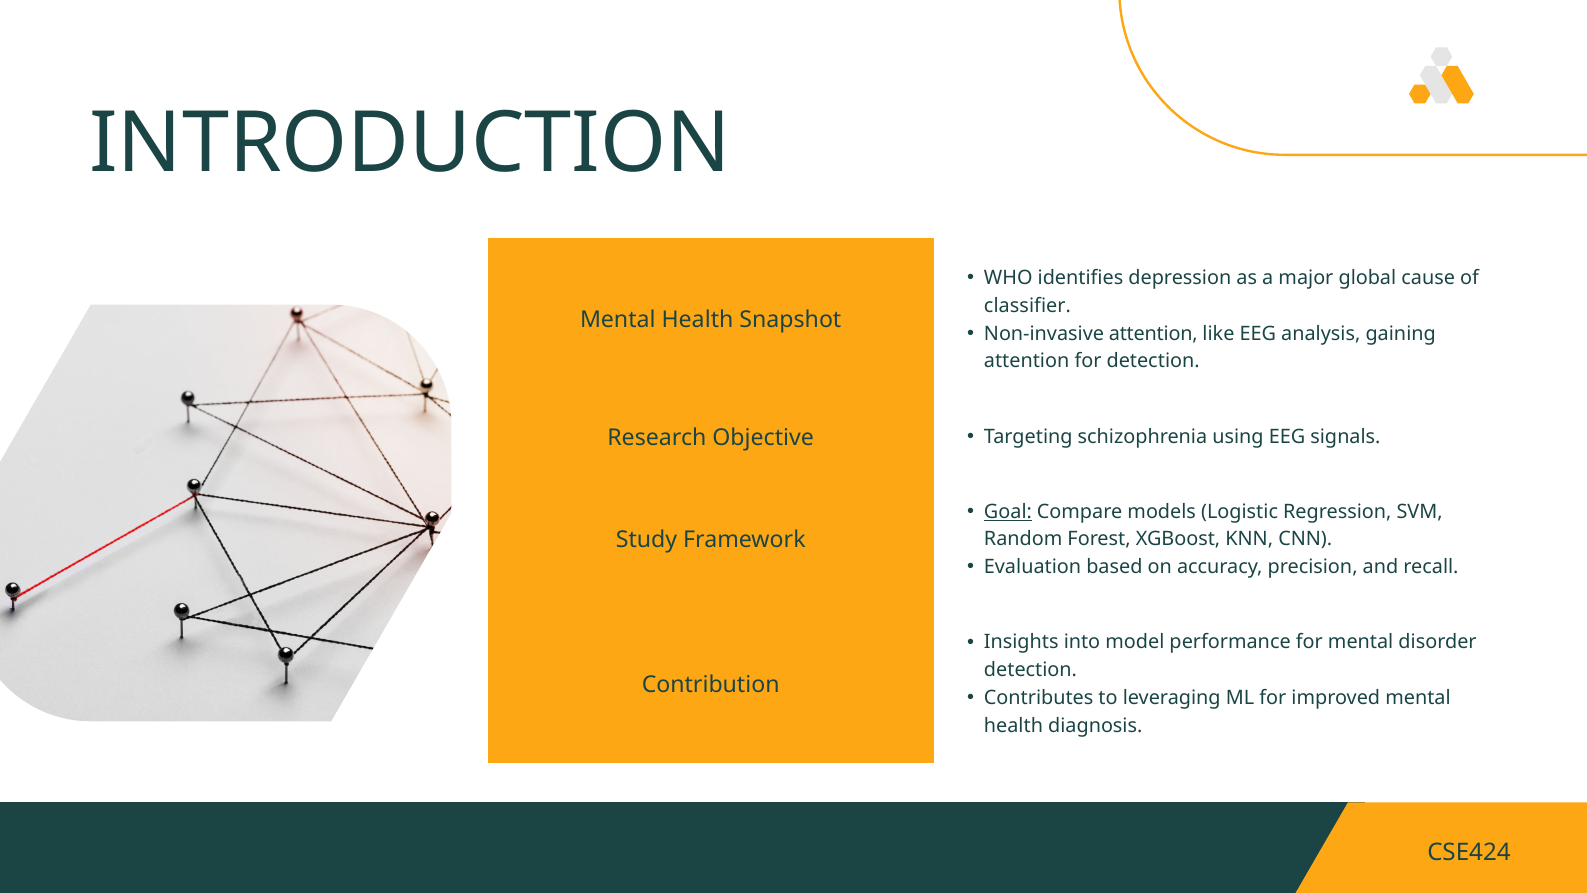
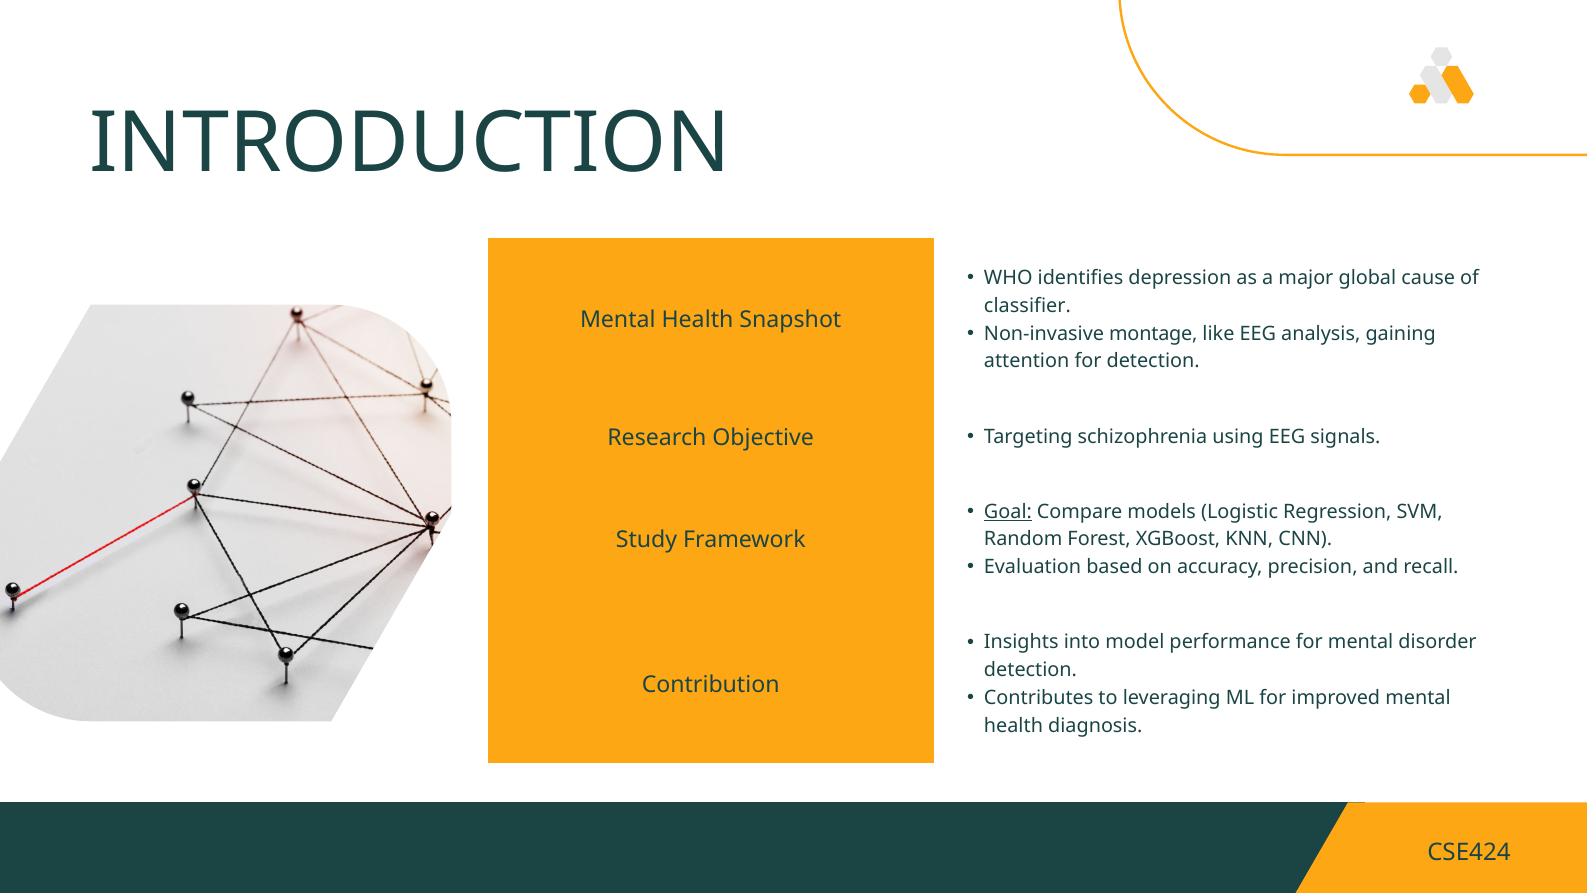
Non-invasive attention: attention -> montage
